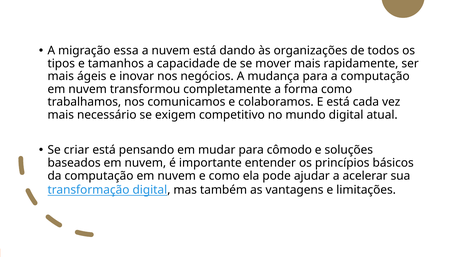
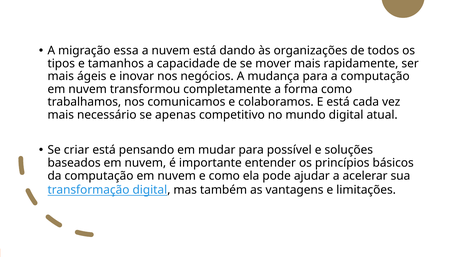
exigem: exigem -> apenas
cômodo: cômodo -> possível
